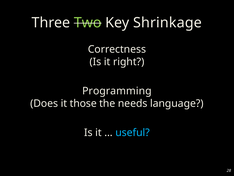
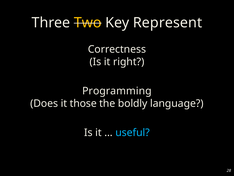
Two colour: light green -> yellow
Shrinkage: Shrinkage -> Represent
needs: needs -> boldly
